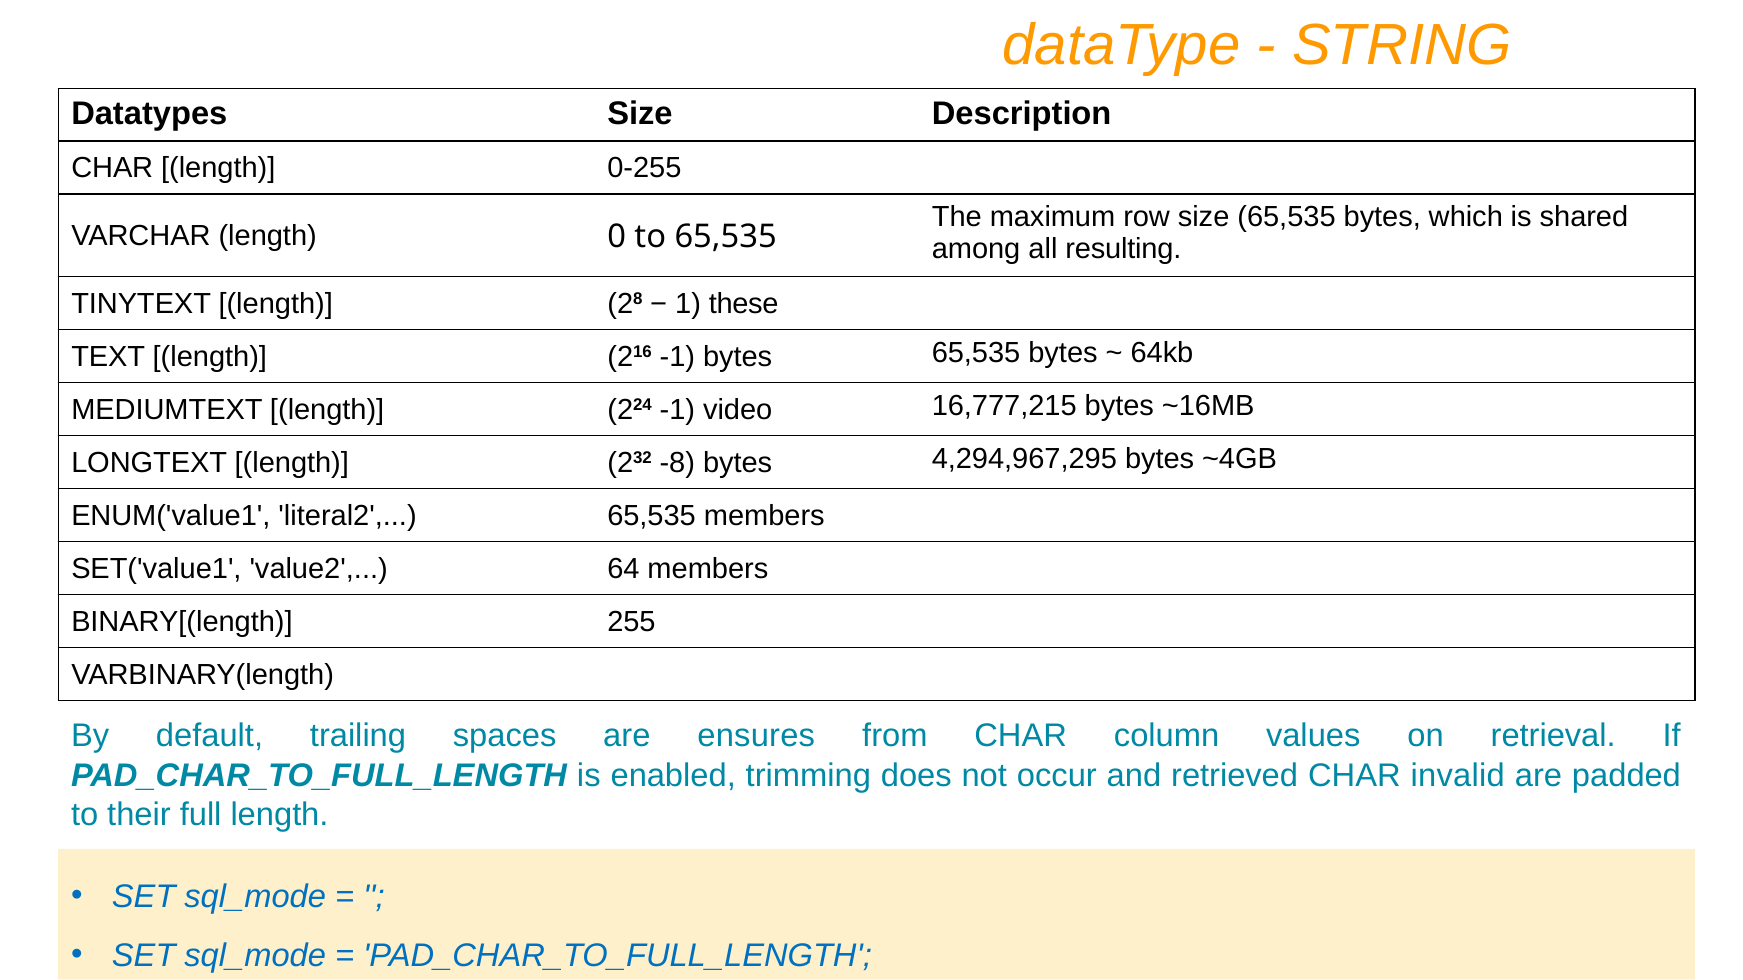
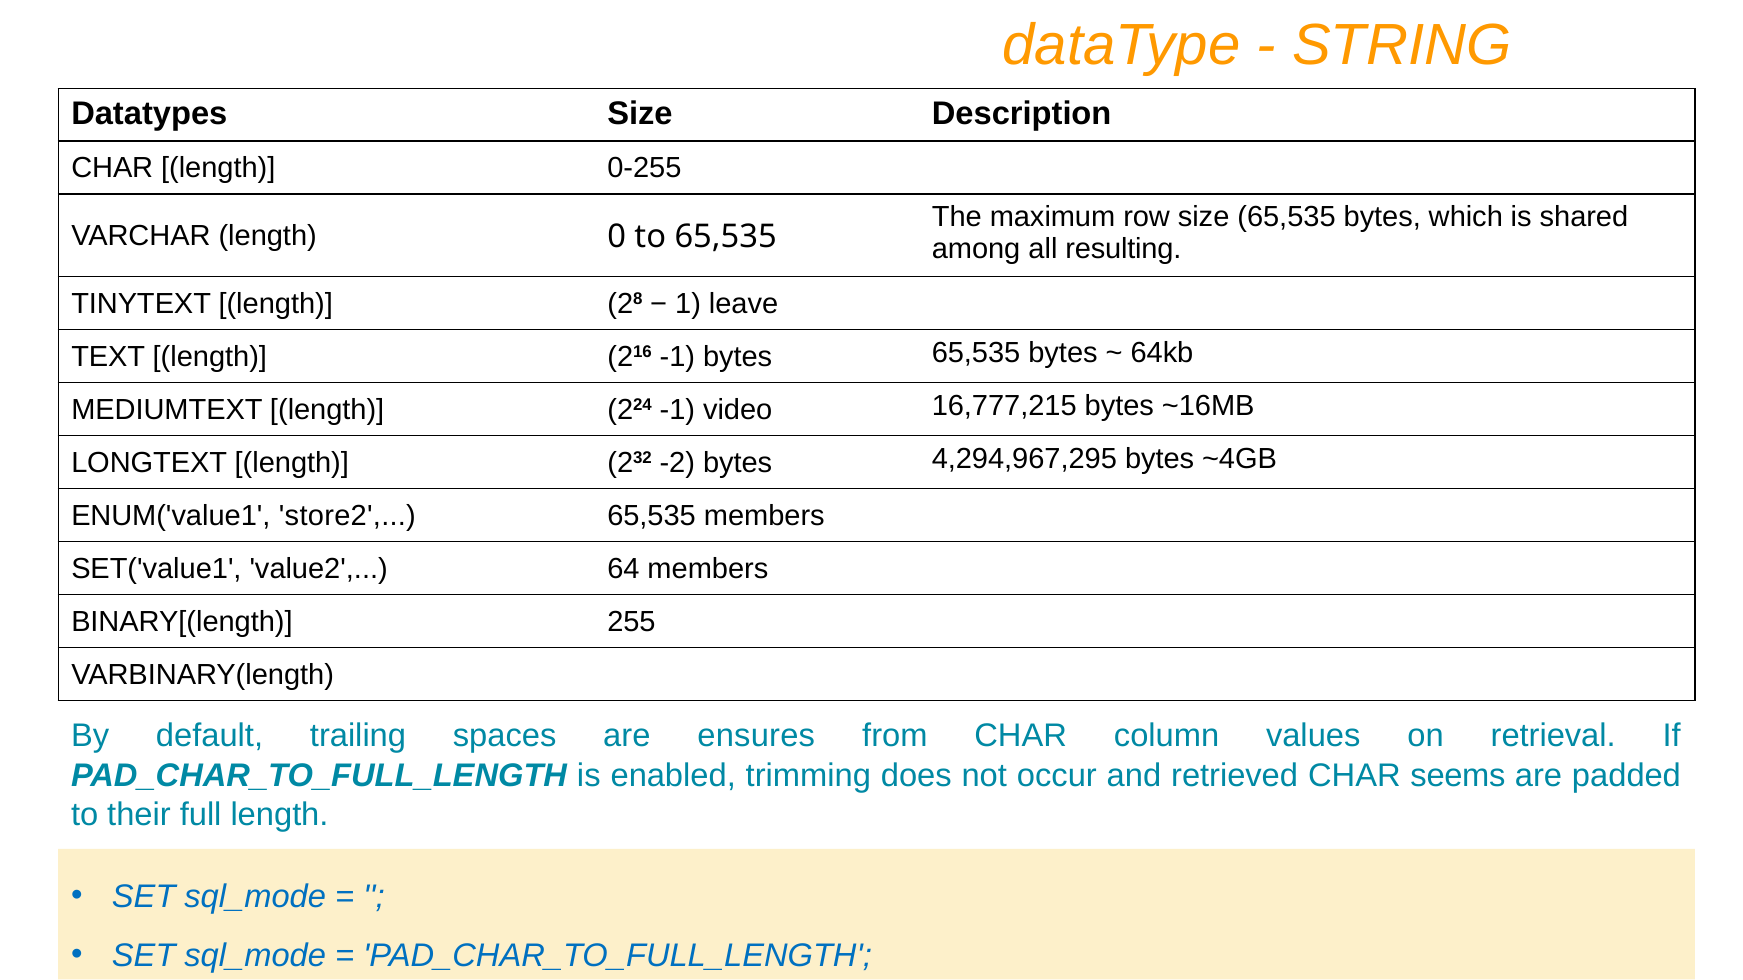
these: these -> leave
-8: -8 -> -2
literal2: literal2 -> store2
invalid: invalid -> seems
